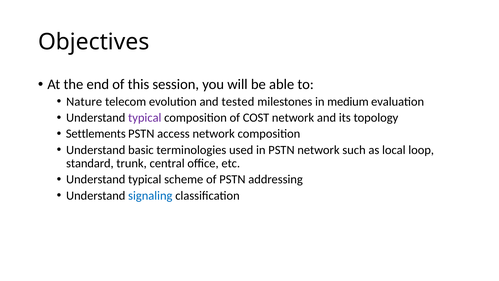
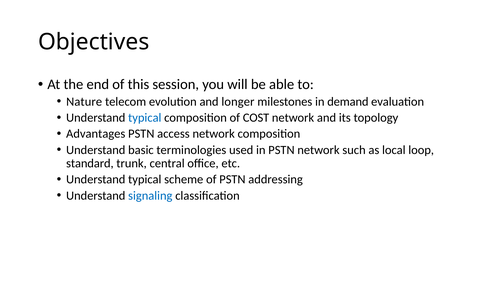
tested: tested -> longer
medium: medium -> demand
typical at (145, 118) colour: purple -> blue
Settlements: Settlements -> Advantages
